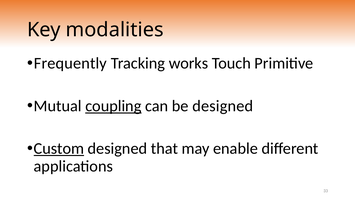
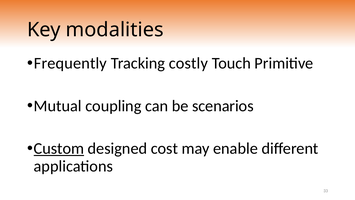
works: works -> costly
coupling underline: present -> none
be designed: designed -> scenarios
that: that -> cost
